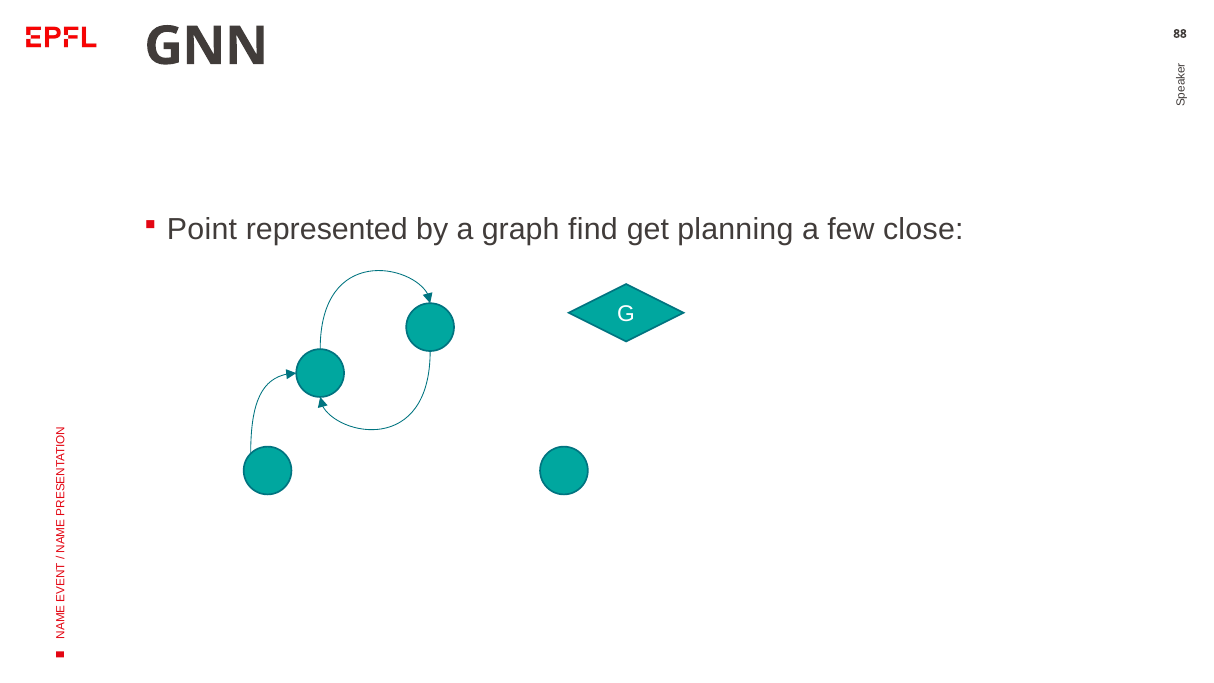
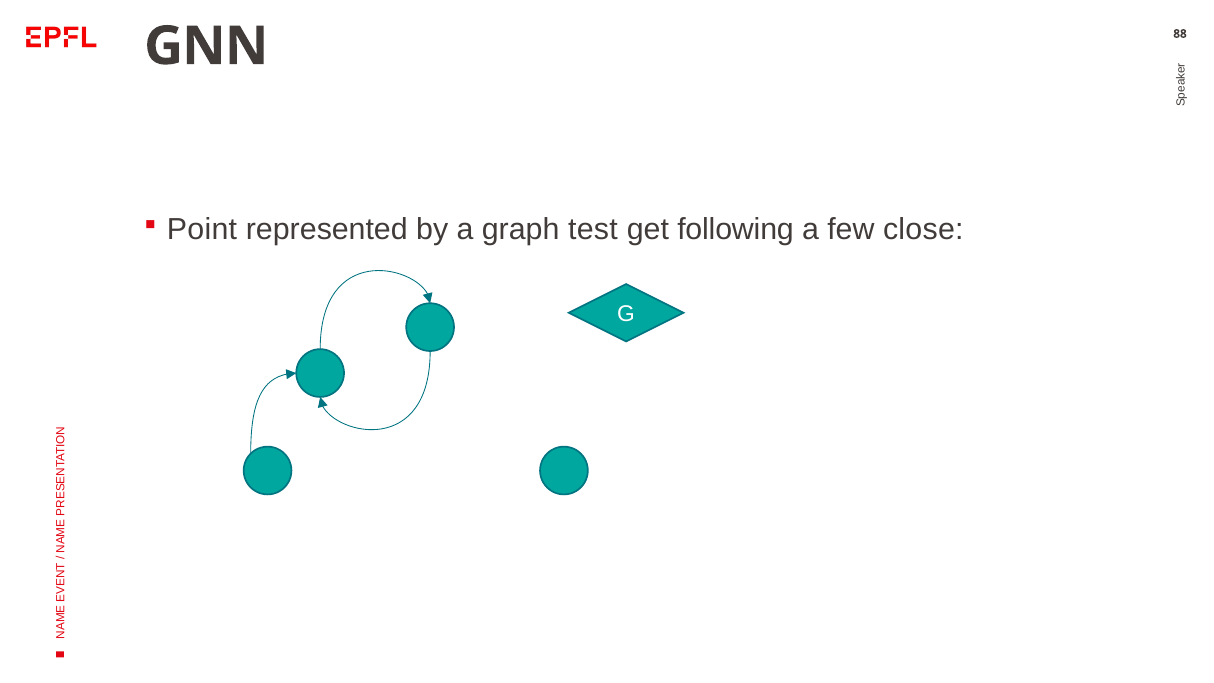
find: find -> test
planning: planning -> following
